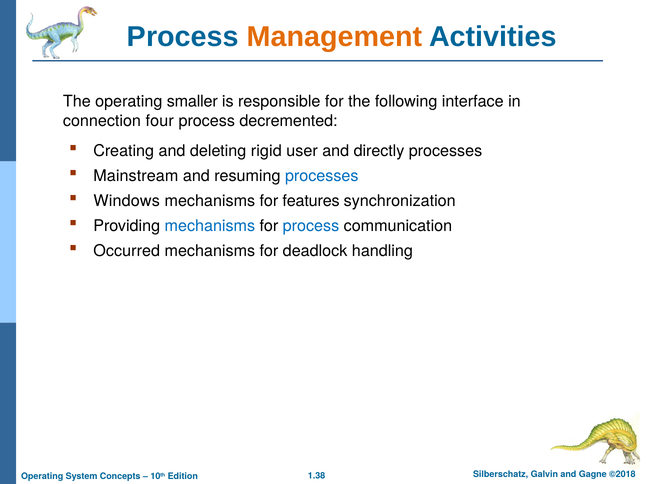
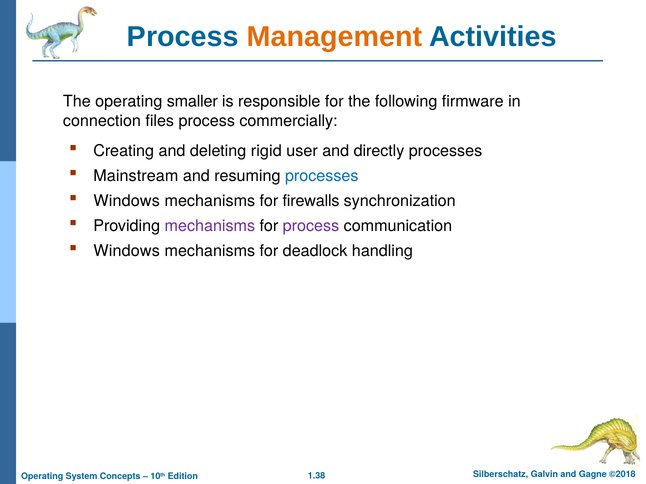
interface: interface -> firmware
four: four -> files
decremented: decremented -> commercially
features: features -> firewalls
mechanisms at (210, 226) colour: blue -> purple
process at (311, 226) colour: blue -> purple
Occurred at (127, 251): Occurred -> Windows
